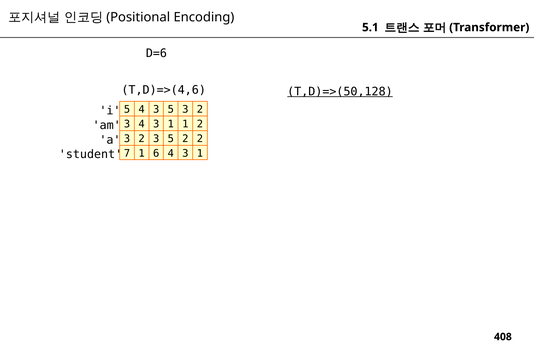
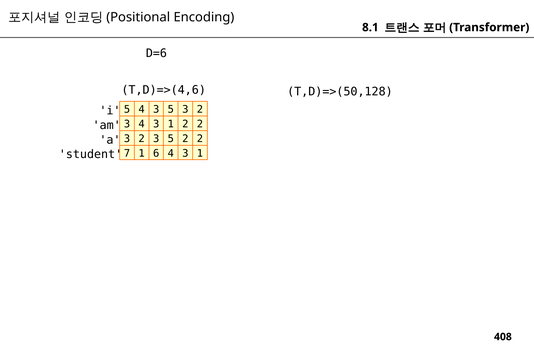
5.1: 5.1 -> 8.1
T,D)=>(50,128 underline: present -> none
1 1: 1 -> 2
